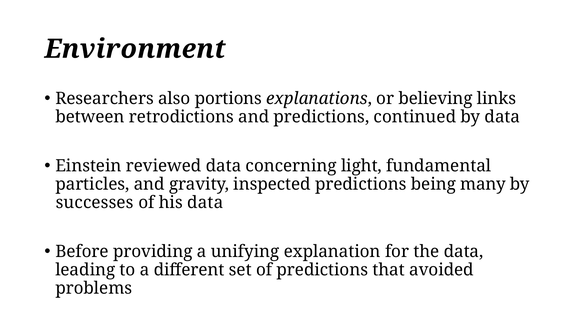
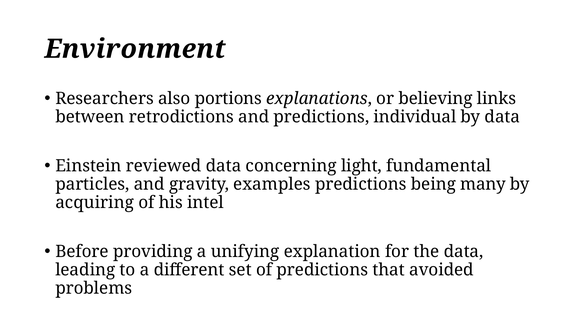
continued: continued -> individual
inspected: inspected -> examples
successes: successes -> acquiring
his data: data -> intel
